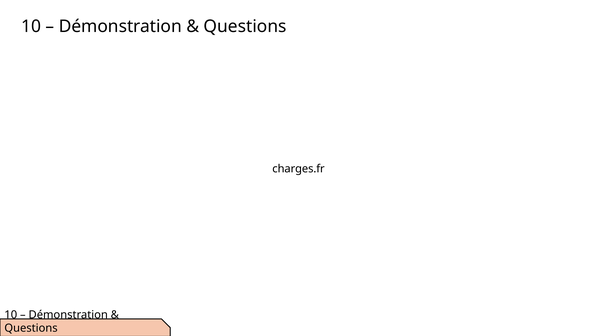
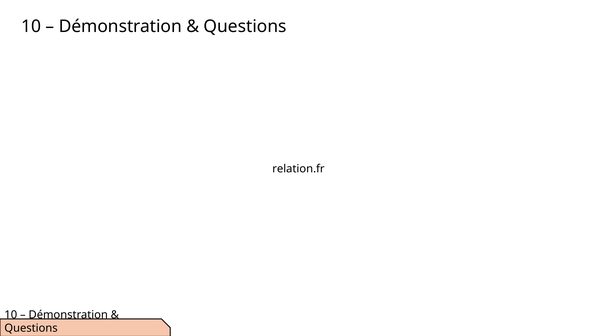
charges.fr: charges.fr -> relation.fr
